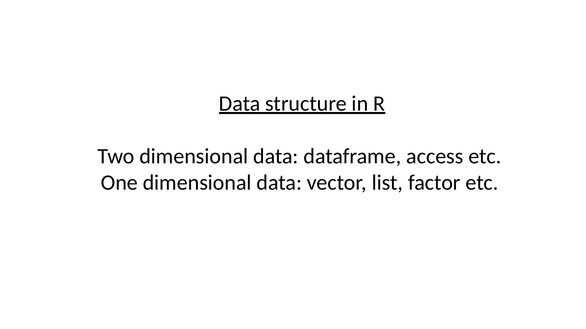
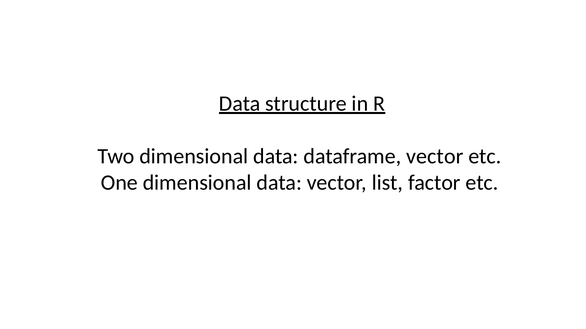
dataframe access: access -> vector
